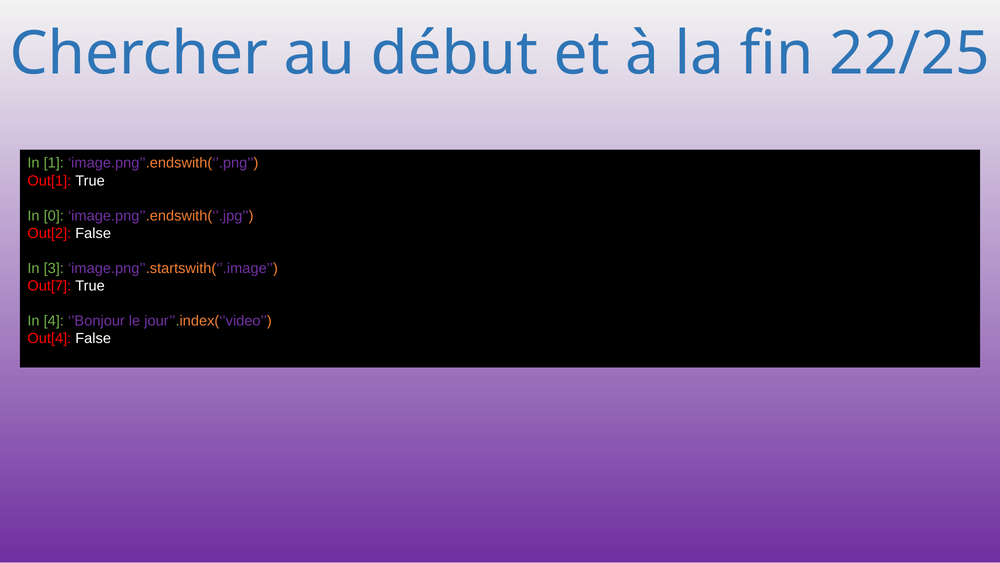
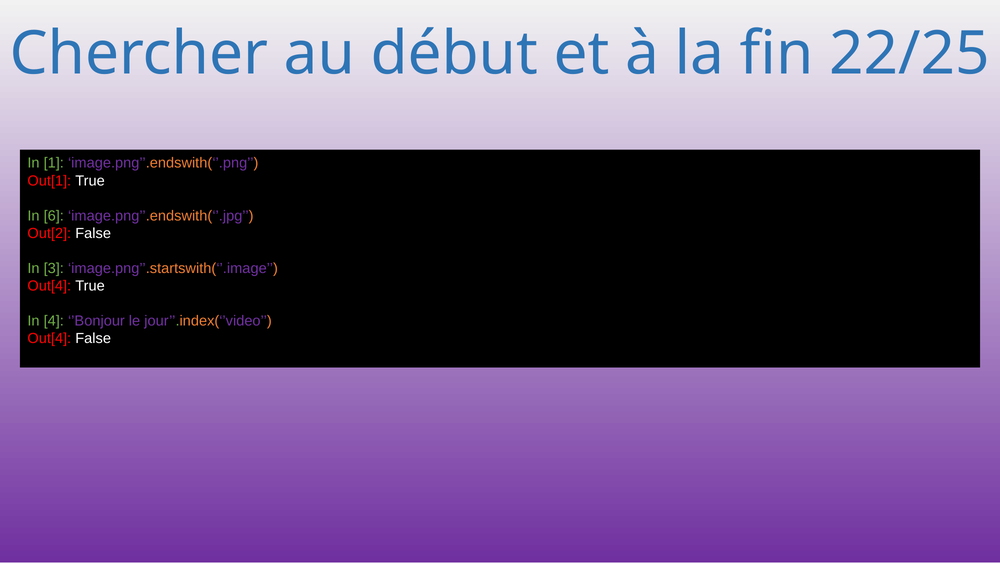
0: 0 -> 6
Out[7 at (49, 286): Out[7 -> Out[4
